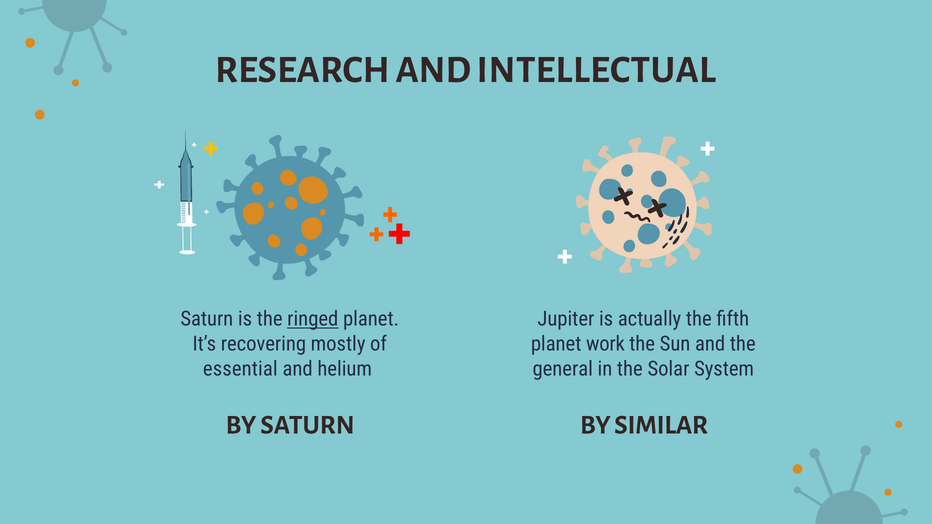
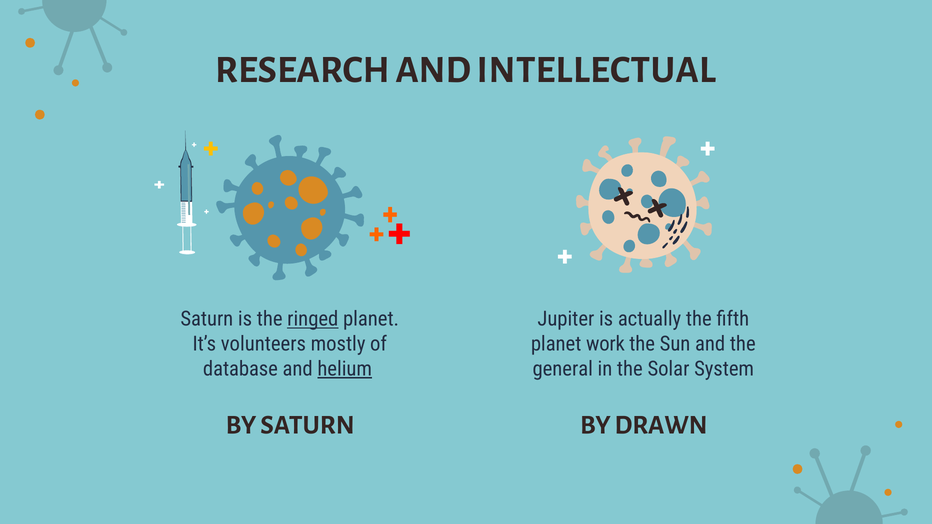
recovering: recovering -> volunteers
essential: essential -> database
helium underline: none -> present
SIMILAR: SIMILAR -> DRAWN
